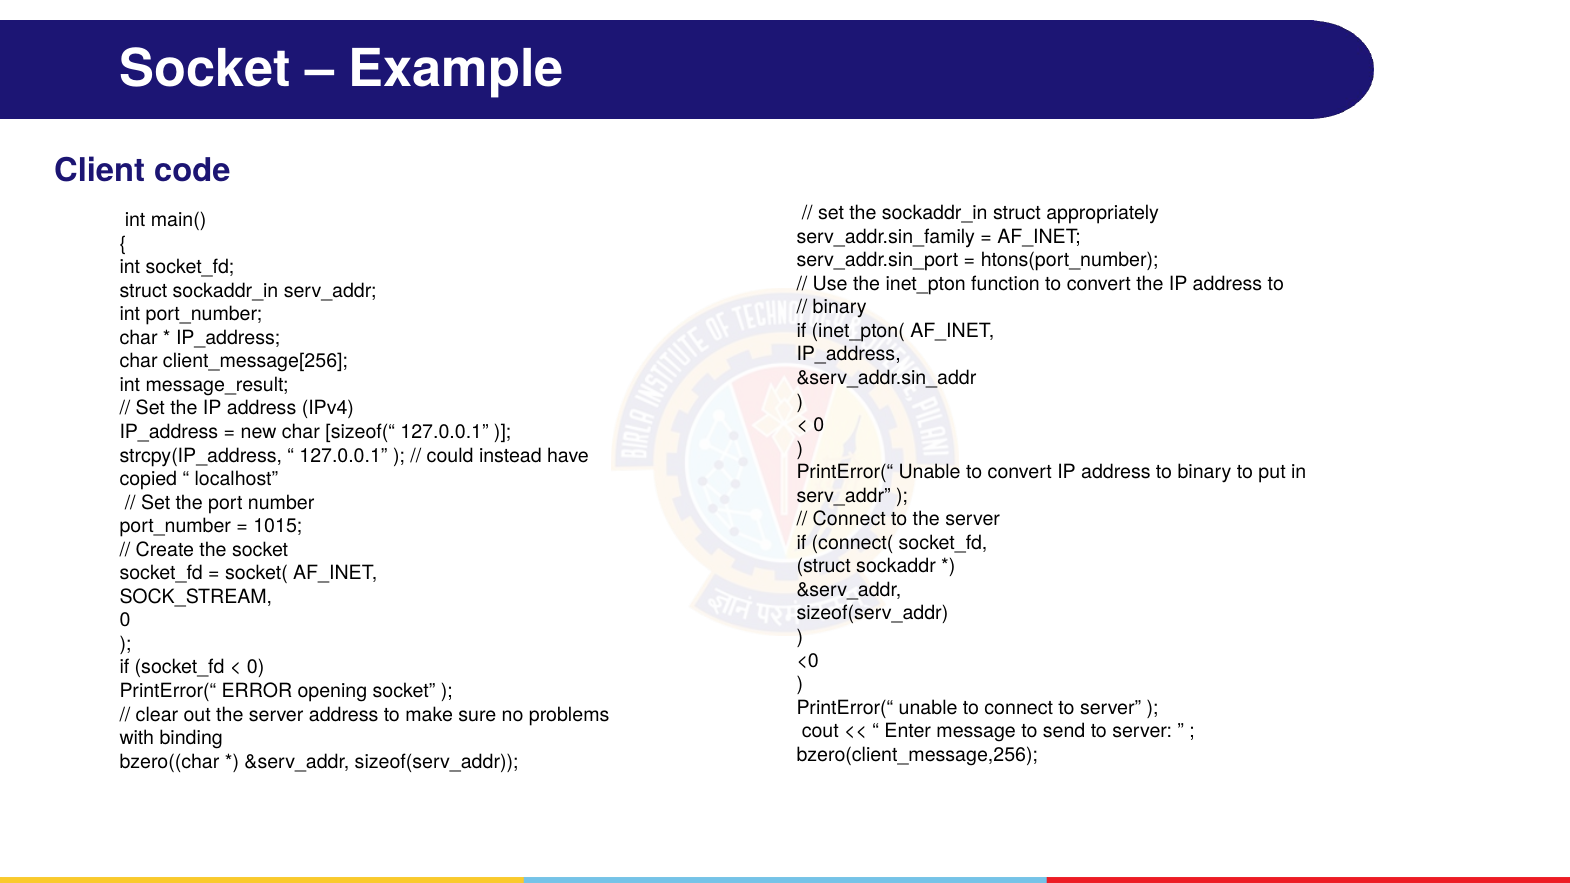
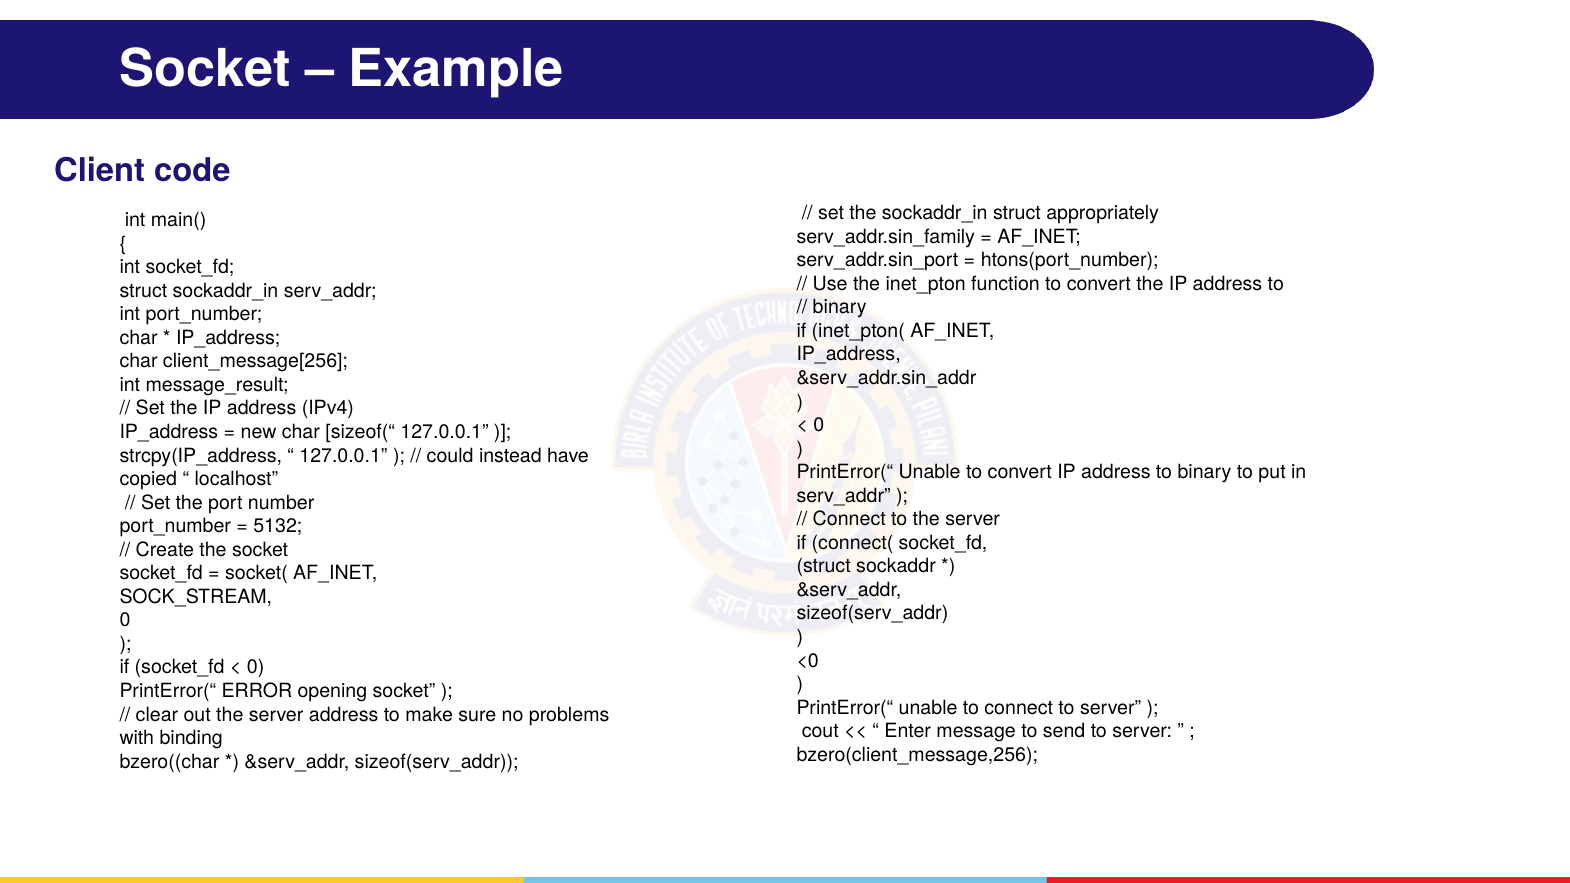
1015: 1015 -> 5132
